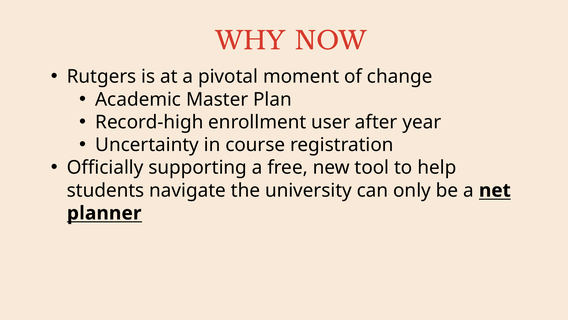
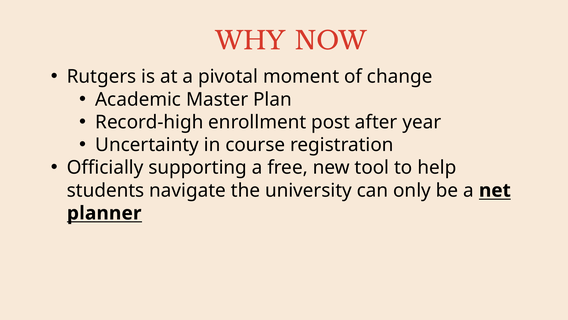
user: user -> post
